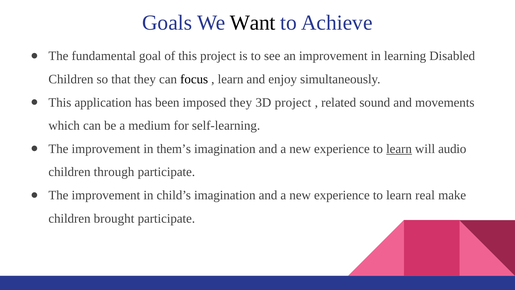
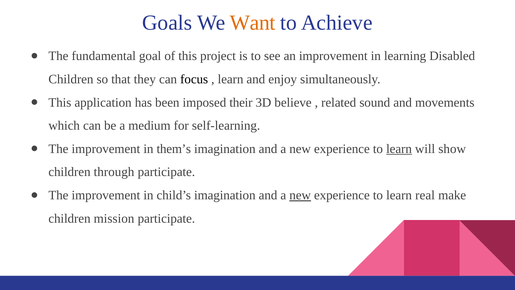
Want colour: black -> orange
imposed they: they -> their
3D project: project -> believe
audio: audio -> show
new at (300, 195) underline: none -> present
brought: brought -> mission
